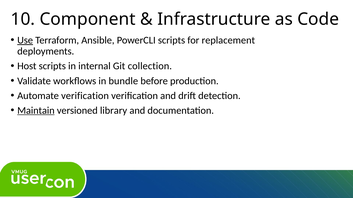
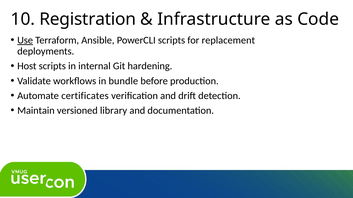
Component: Component -> Registration
collection: collection -> hardening
Automate verification: verification -> certificates
Maintain underline: present -> none
